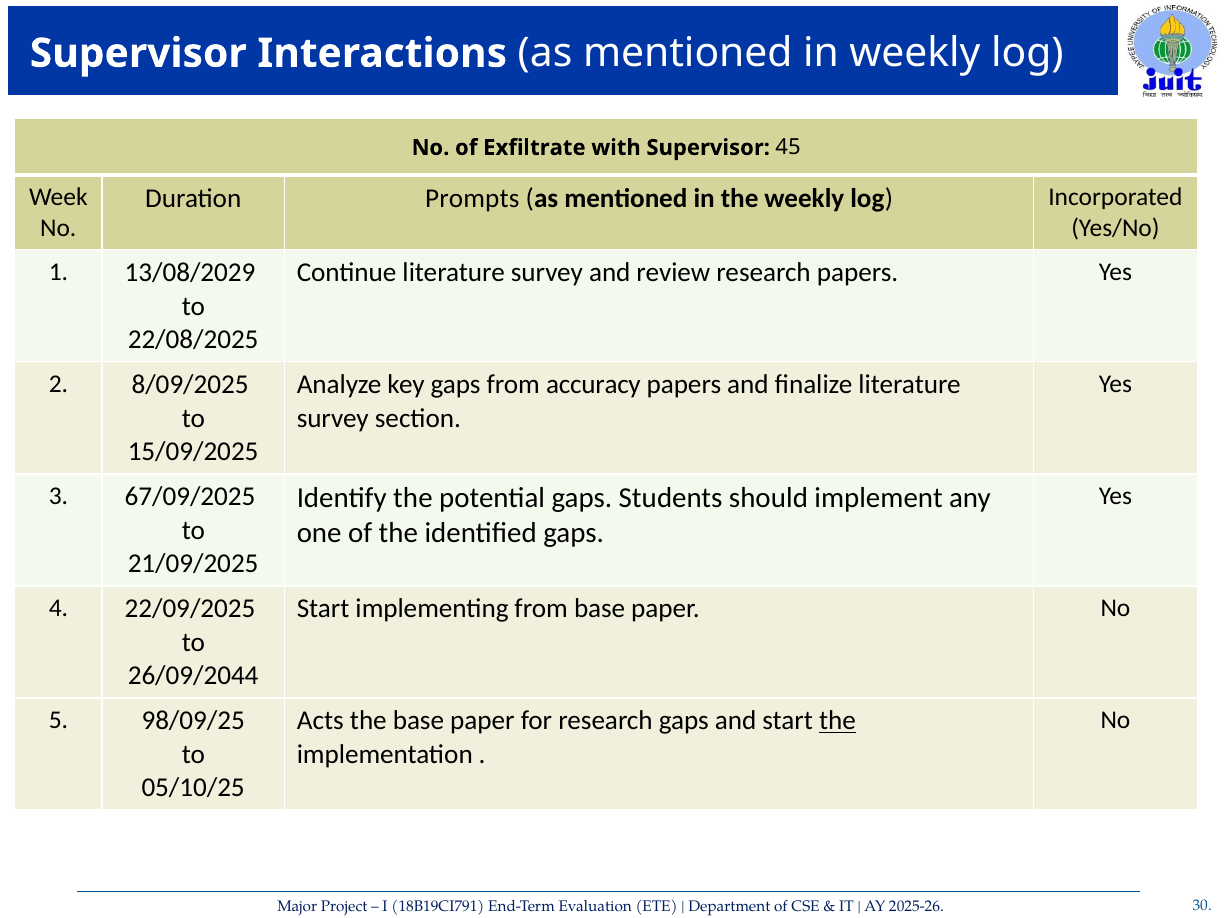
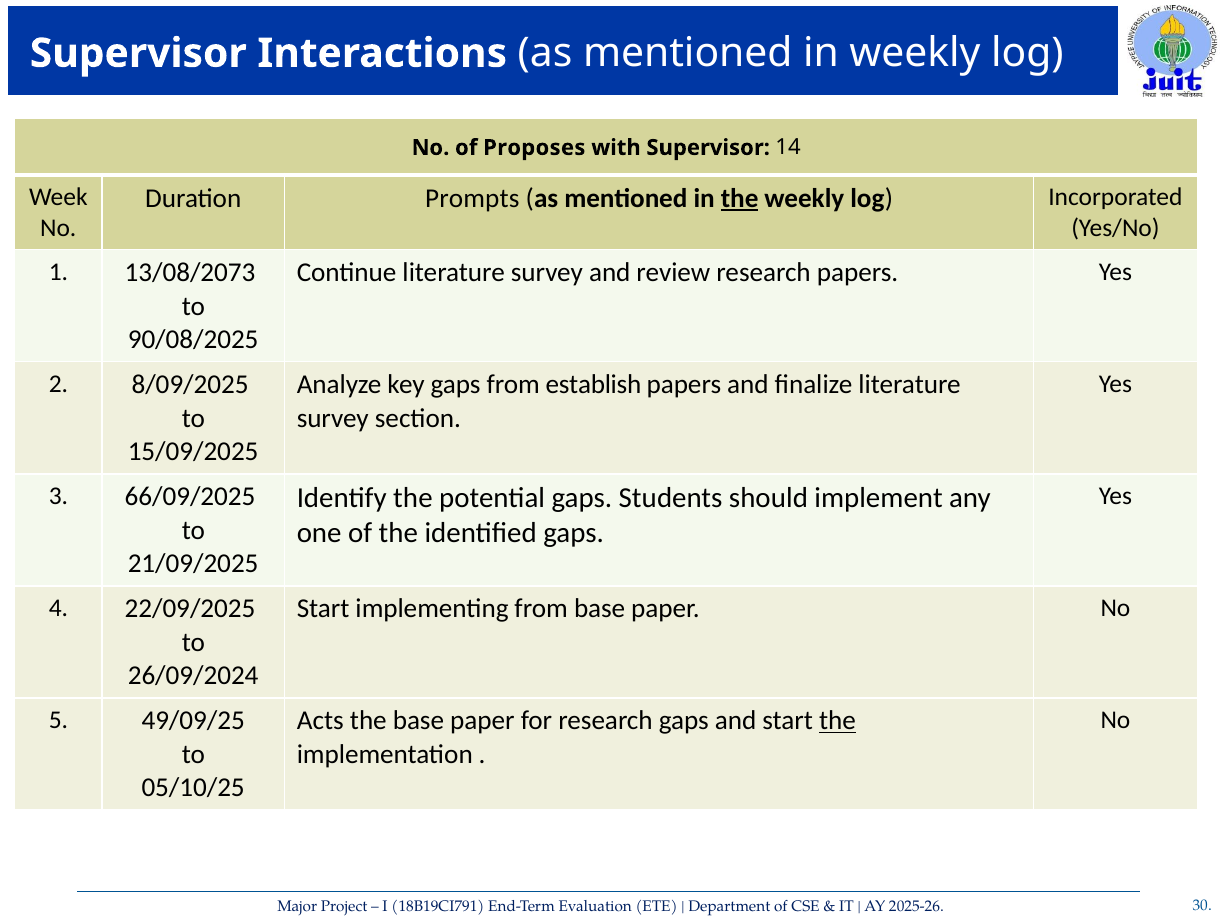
Exfiltrate: Exfiltrate -> Proposes
45: 45 -> 14
the at (740, 198) underline: none -> present
13/08/2029: 13/08/2029 -> 13/08/2073
22/08/2025: 22/08/2025 -> 90/08/2025
accuracy: accuracy -> establish
67/09/2025: 67/09/2025 -> 66/09/2025
26/09/2044: 26/09/2044 -> 26/09/2024
98/09/25: 98/09/25 -> 49/09/25
